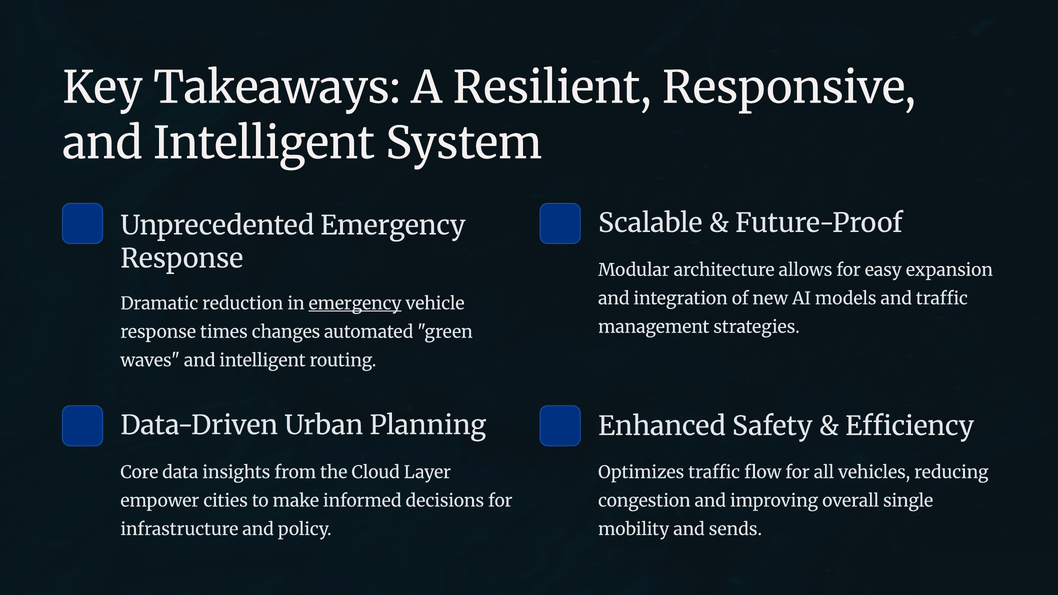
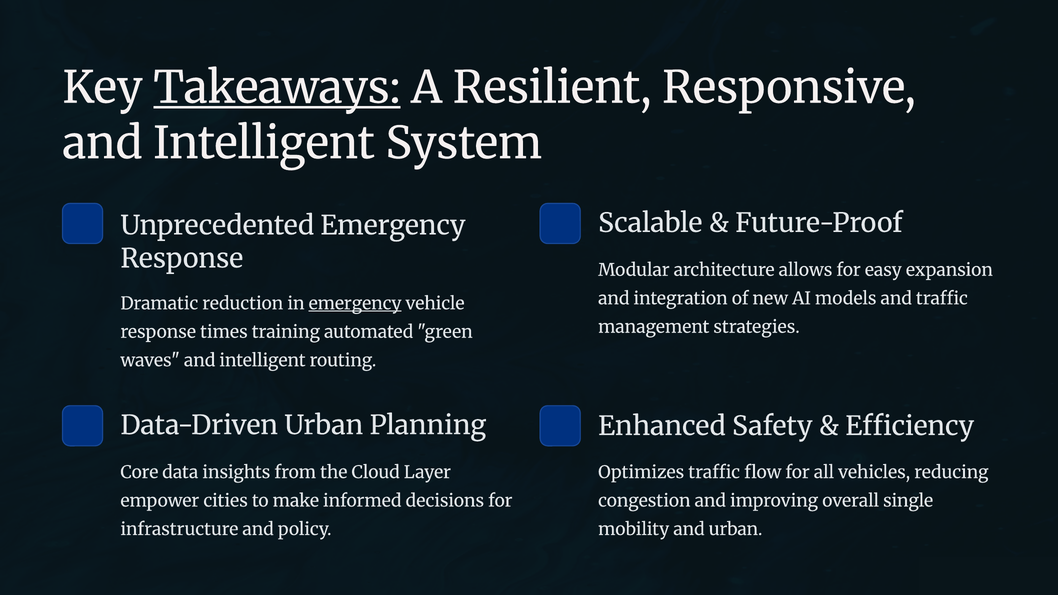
Takeaways underline: none -> present
changes: changes -> training
and sends: sends -> urban
